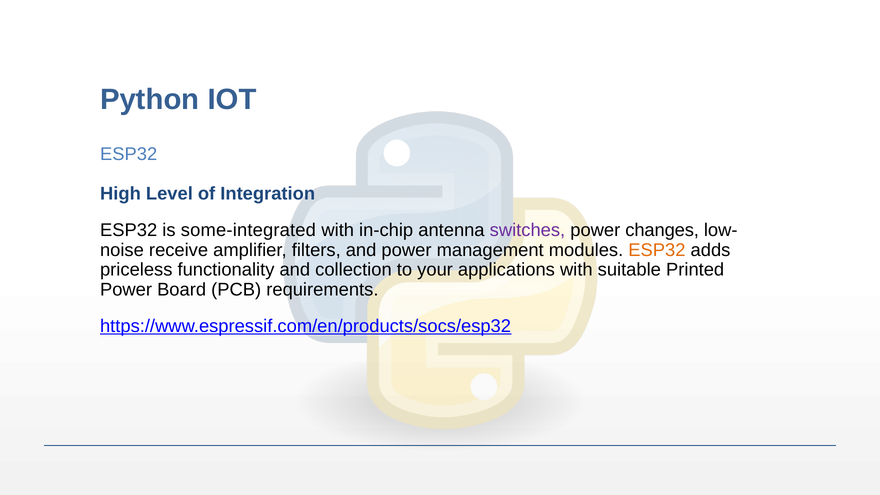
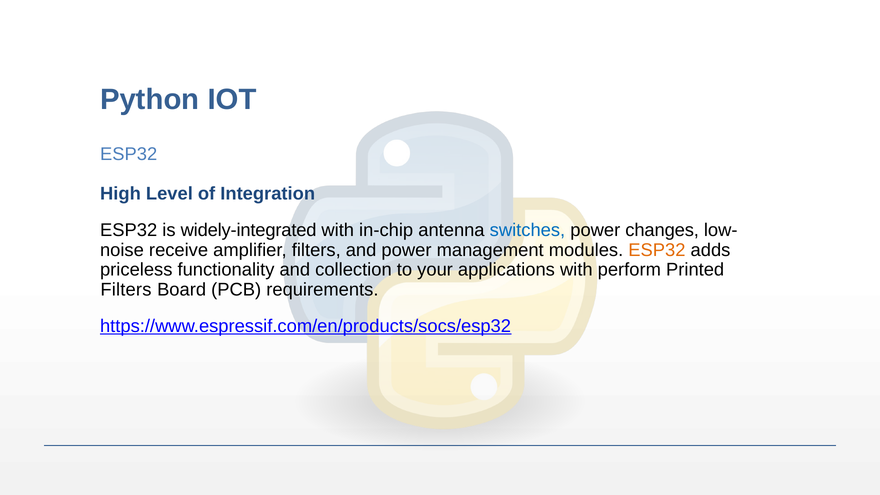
some-integrated: some-integrated -> widely-integrated
switches colour: purple -> blue
suitable: suitable -> perform
Power at (126, 290): Power -> Filters
